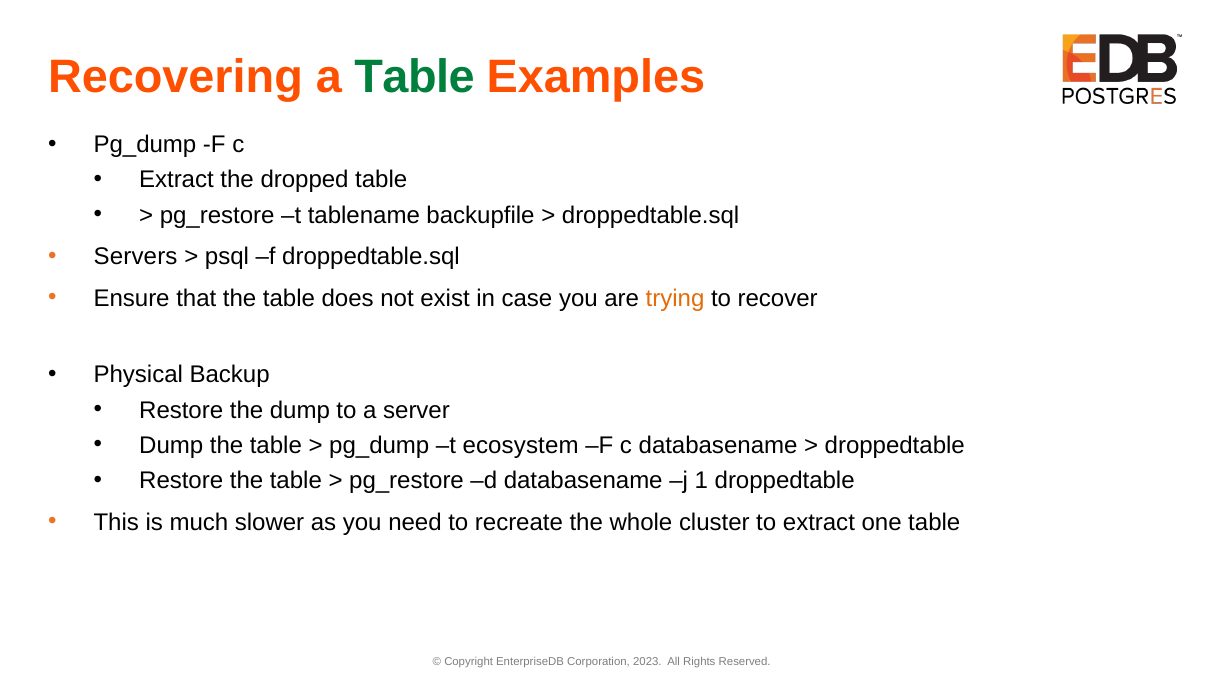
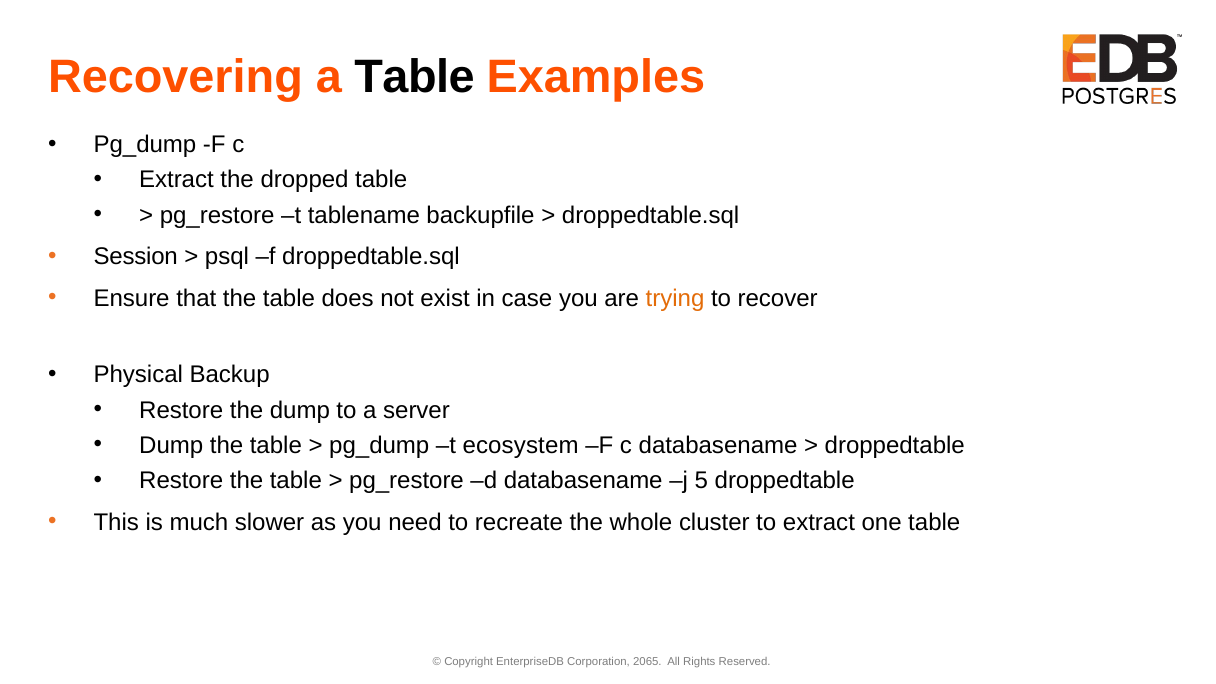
Table at (415, 77) colour: green -> black
Servers: Servers -> Session
1: 1 -> 5
2023: 2023 -> 2065
